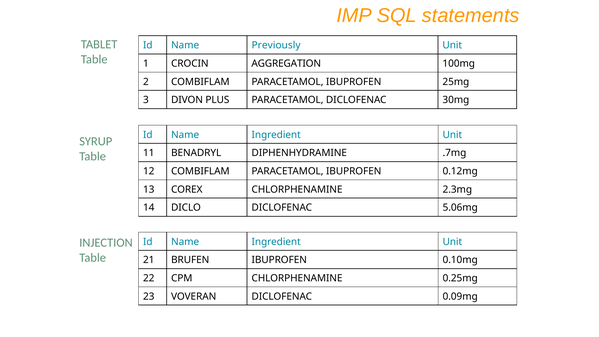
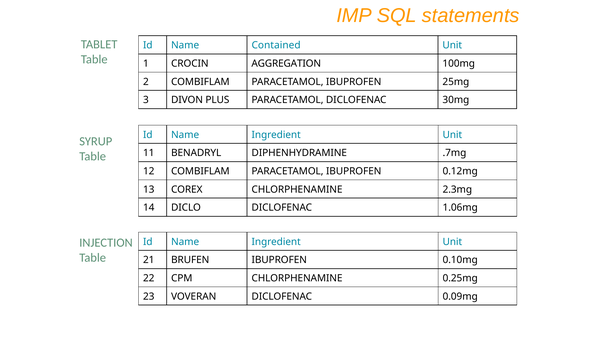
Previously: Previously -> Contained
5.06mg: 5.06mg -> 1.06mg
